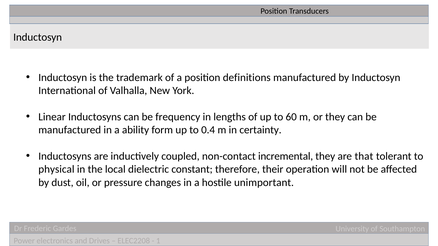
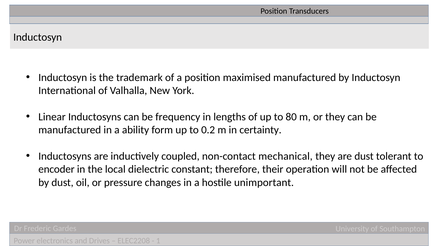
definitions: definitions -> maximised
60: 60 -> 80
0.4: 0.4 -> 0.2
incremental: incremental -> mechanical
are that: that -> dust
physical: physical -> encoder
